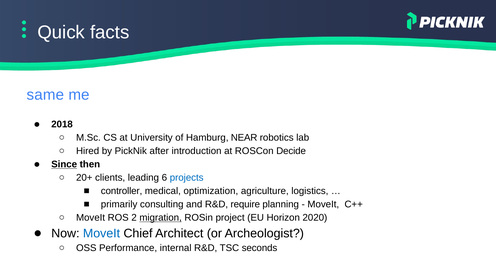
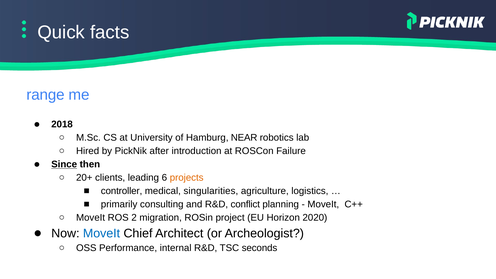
same: same -> range
Decide: Decide -> Failure
projects colour: blue -> orange
optimization: optimization -> singularities
require: require -> conflict
migration underline: present -> none
